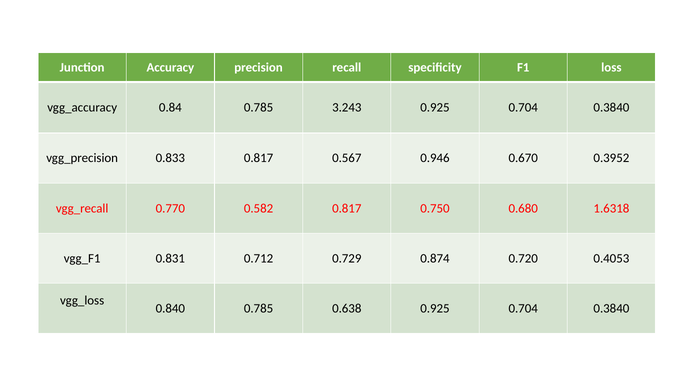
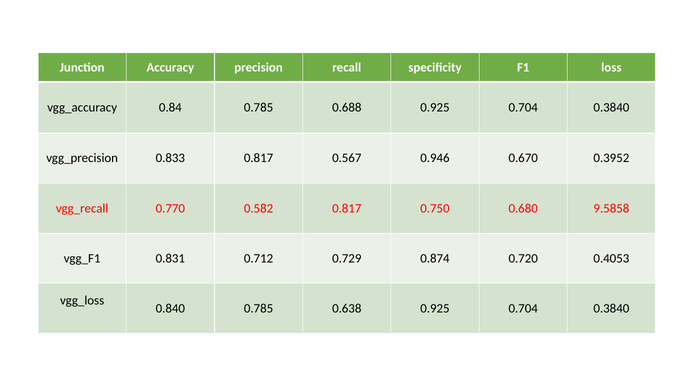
3.243: 3.243 -> 0.688
1.6318: 1.6318 -> 9.5858
